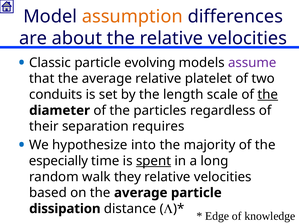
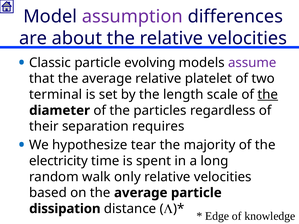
assumption colour: orange -> purple
conduits: conduits -> terminal
into: into -> tear
especially: especially -> electricity
spent underline: present -> none
they: they -> only
